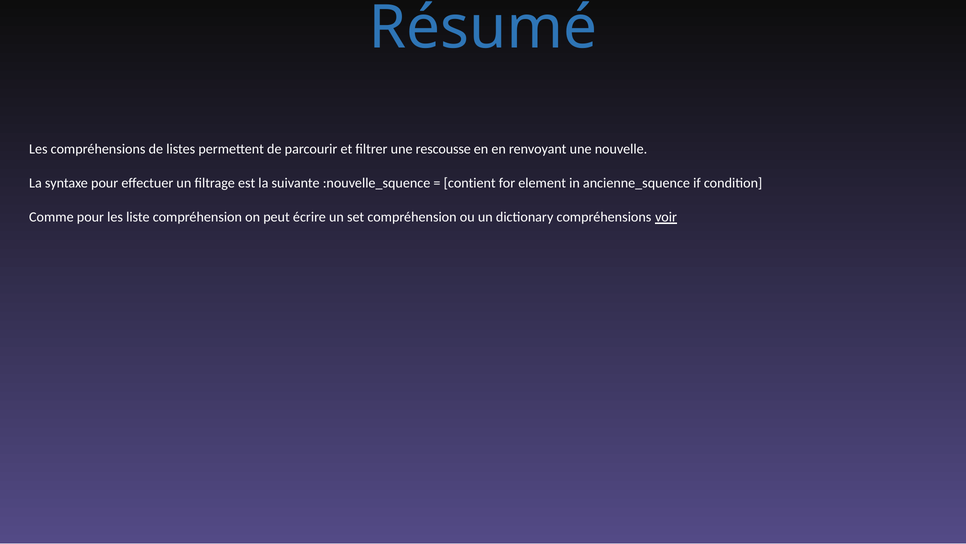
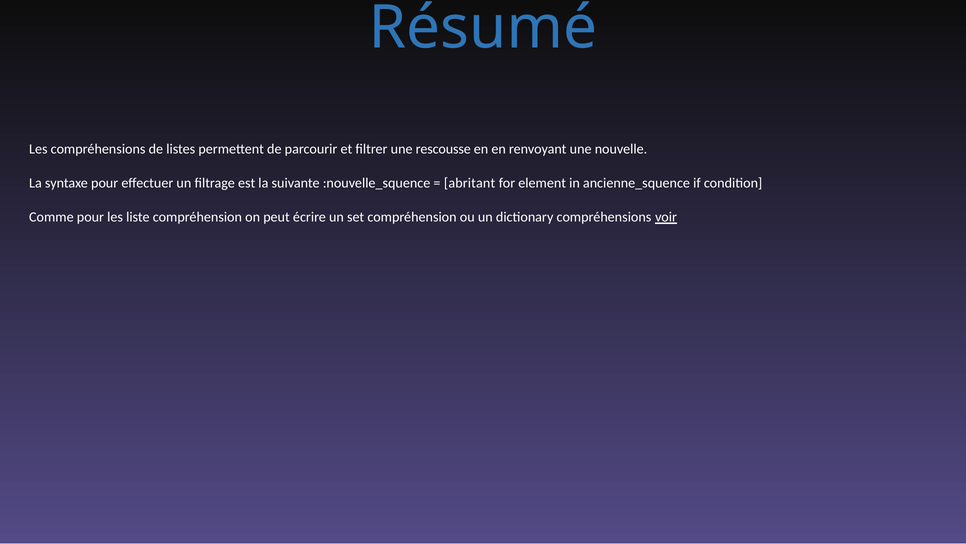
contient: contient -> abritant
